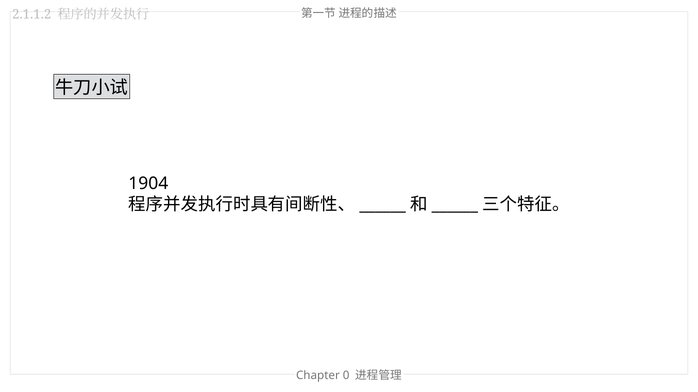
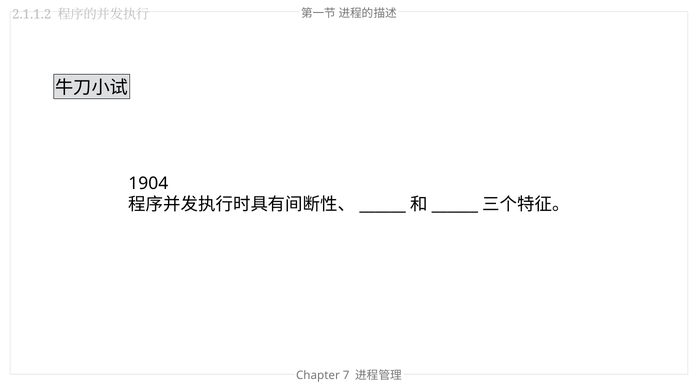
0: 0 -> 7
